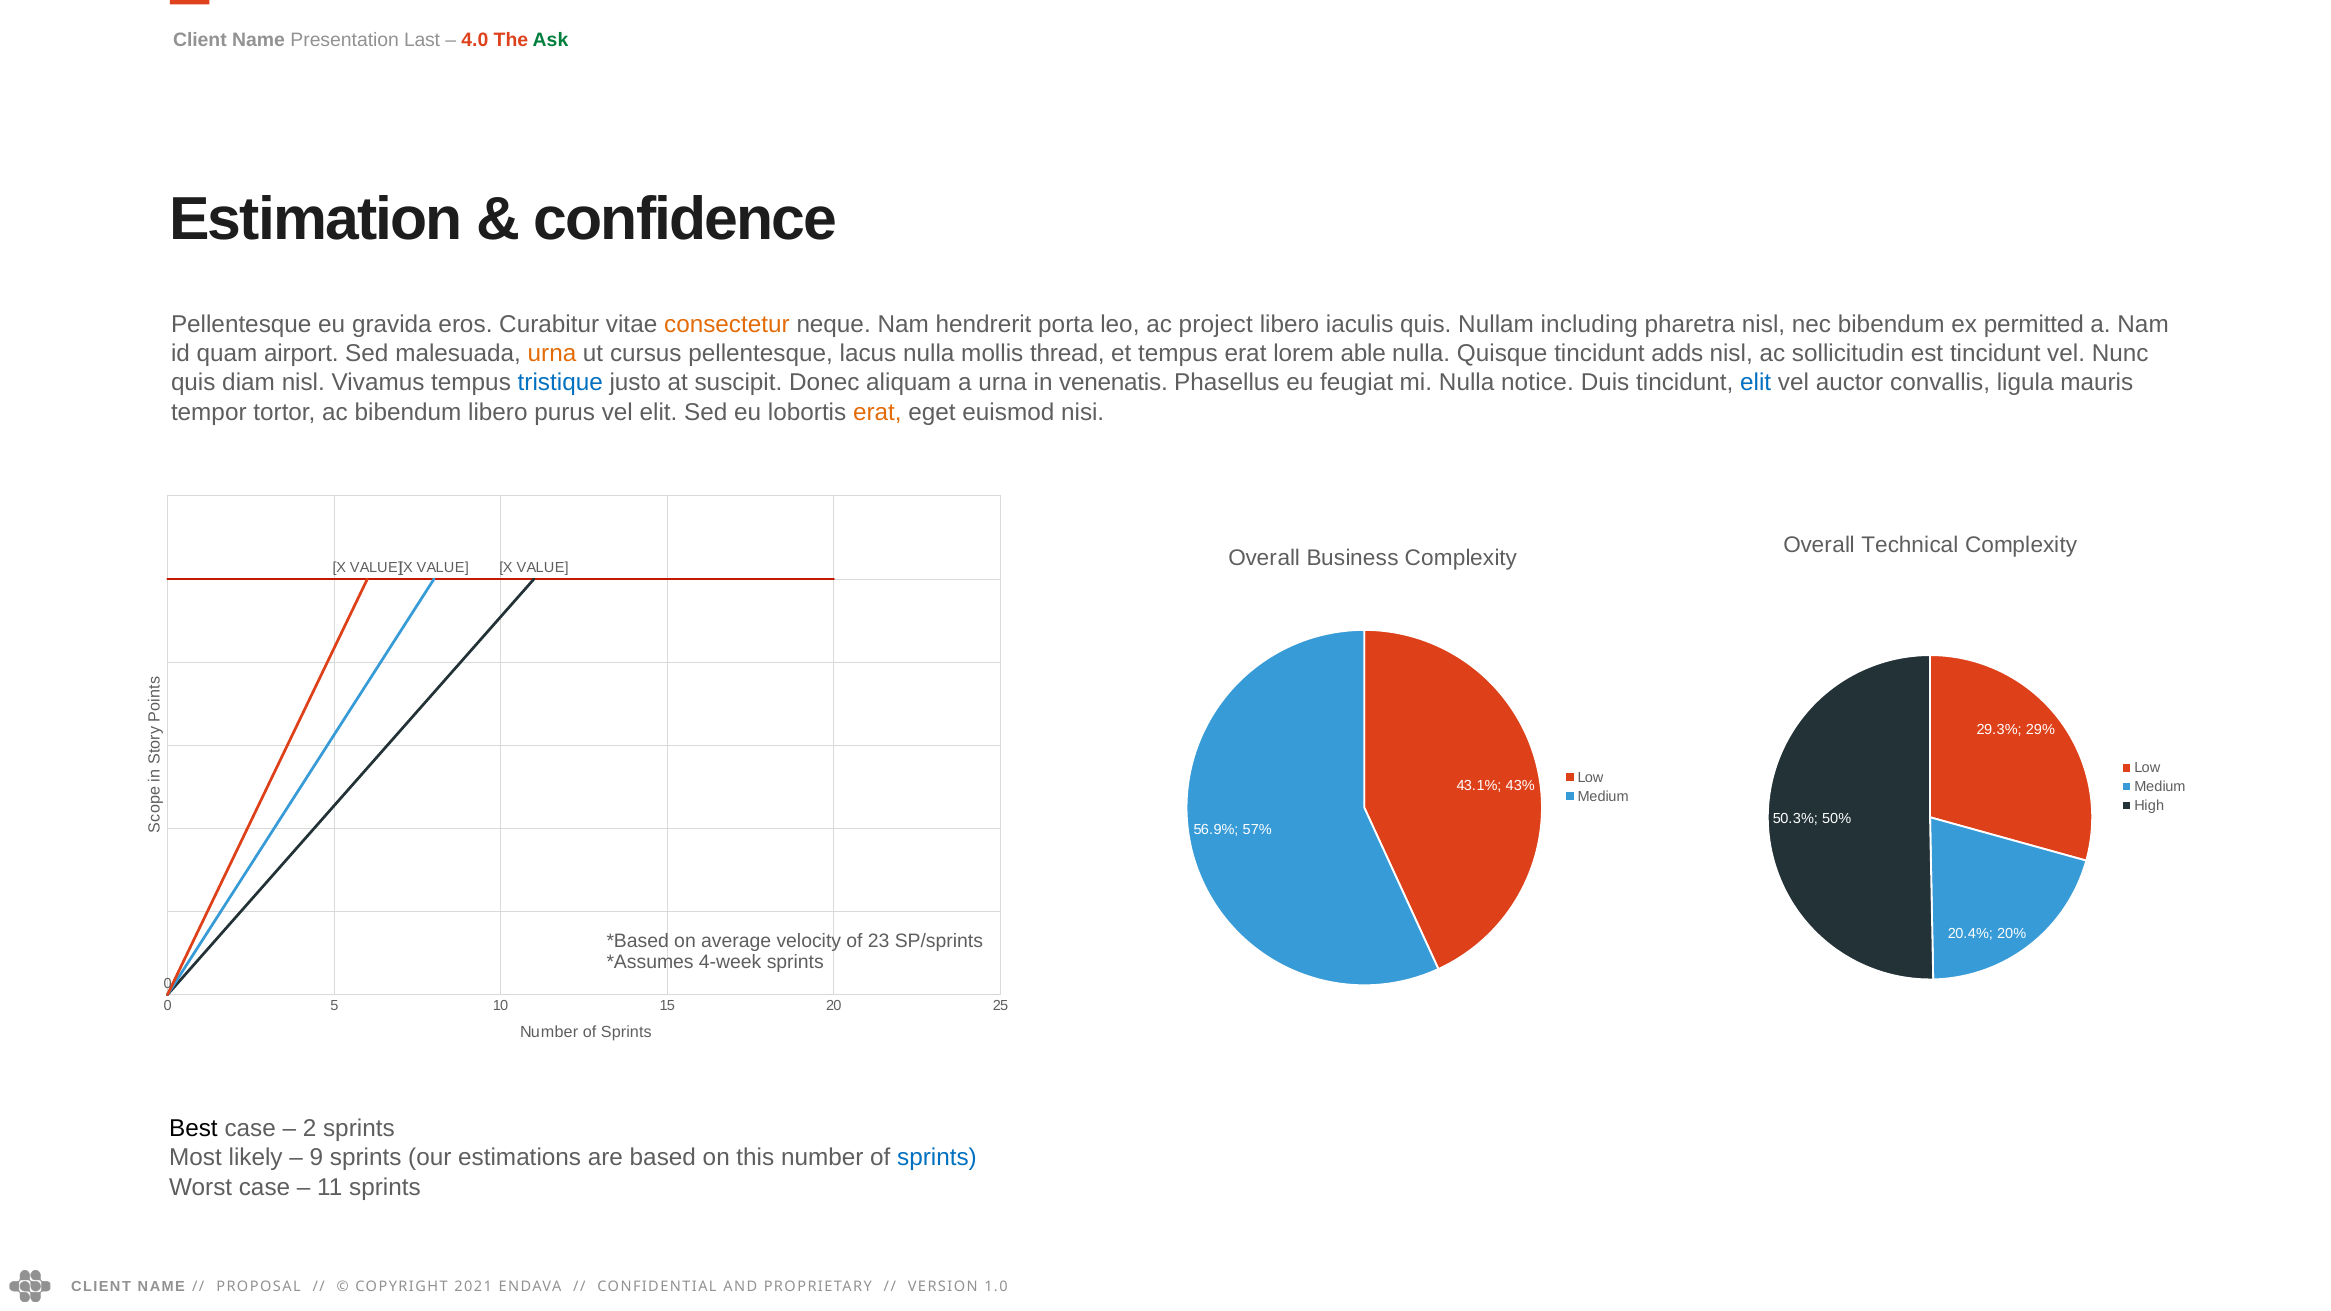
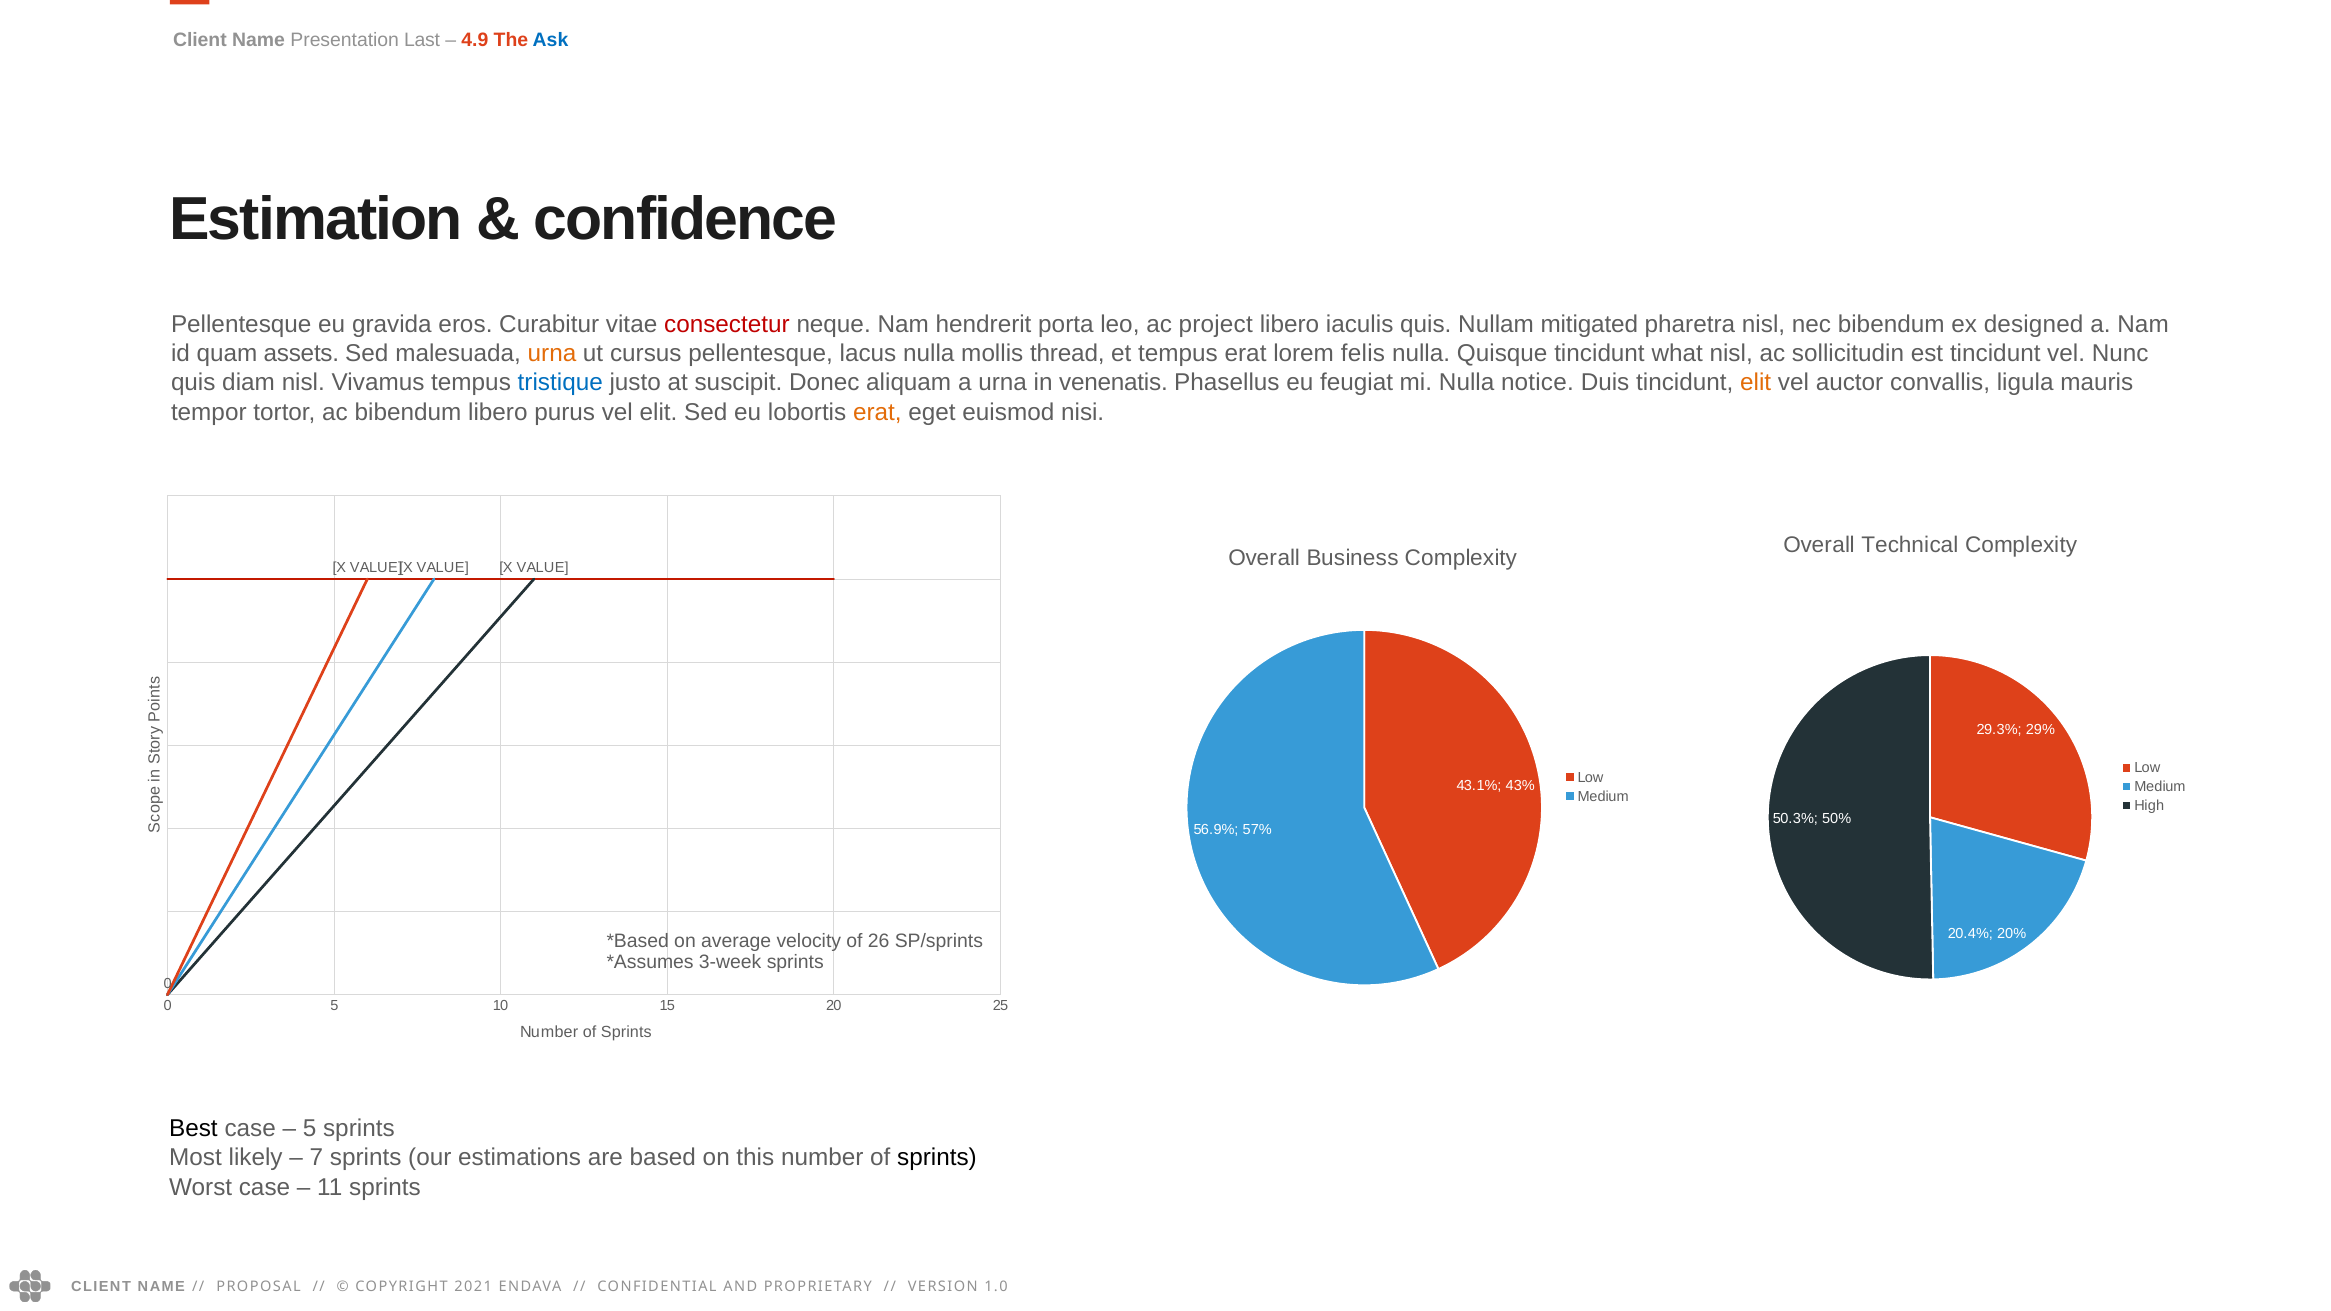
4.0: 4.0 -> 4.9
Ask colour: green -> blue
consectetur colour: orange -> red
including: including -> mitigated
permitted: permitted -> designed
airport: airport -> assets
able: able -> felis
adds: adds -> what
elit at (1756, 383) colour: blue -> orange
23: 23 -> 26
4-week: 4-week -> 3-week
2 at (310, 1129): 2 -> 5
9: 9 -> 7
sprints at (937, 1158) colour: blue -> black
